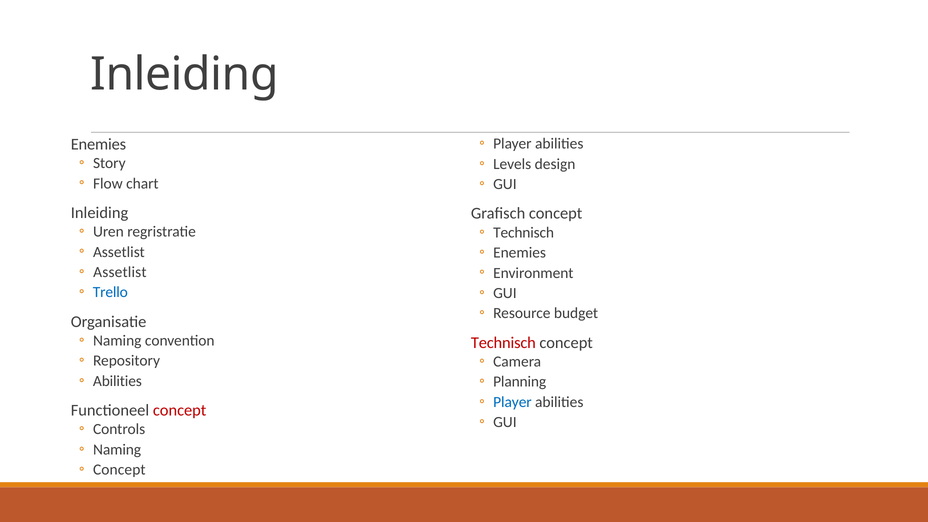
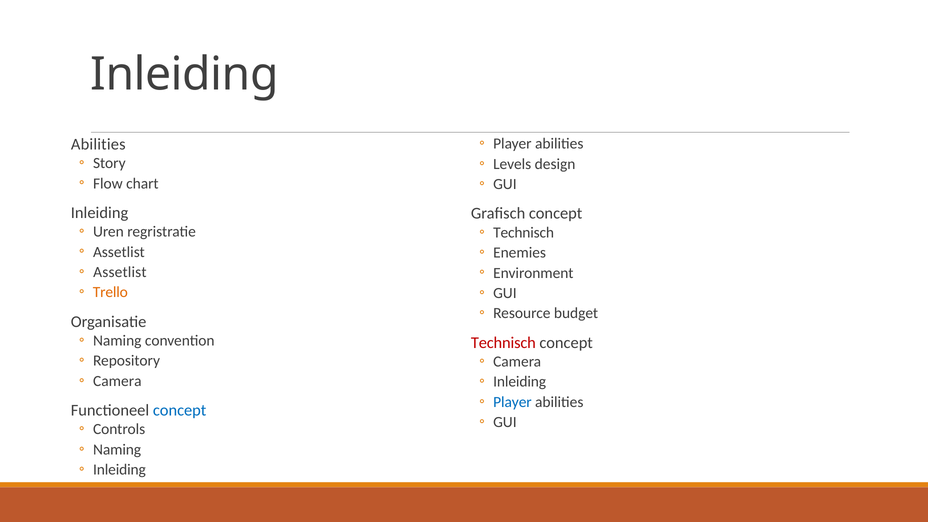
Enemies at (98, 144): Enemies -> Abilities
Trello colour: blue -> orange
Abilities at (117, 381): Abilities -> Camera
Planning at (520, 382): Planning -> Inleiding
concept at (180, 410) colour: red -> blue
Concept at (119, 470): Concept -> Inleiding
